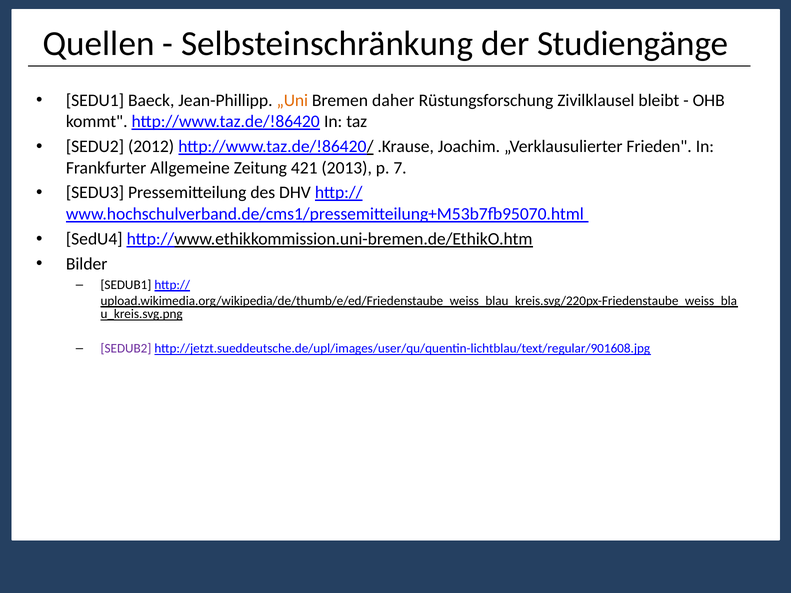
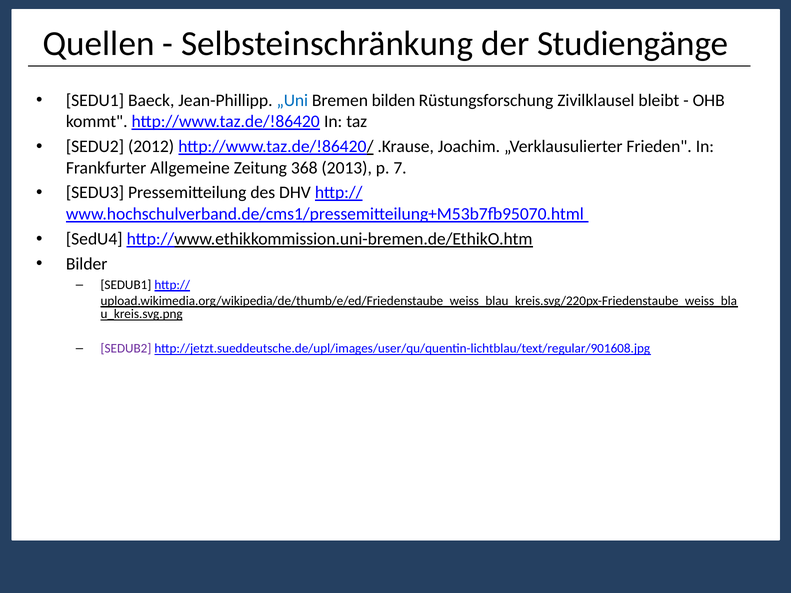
„Uni colour: orange -> blue
daher: daher -> bilden
421: 421 -> 368
